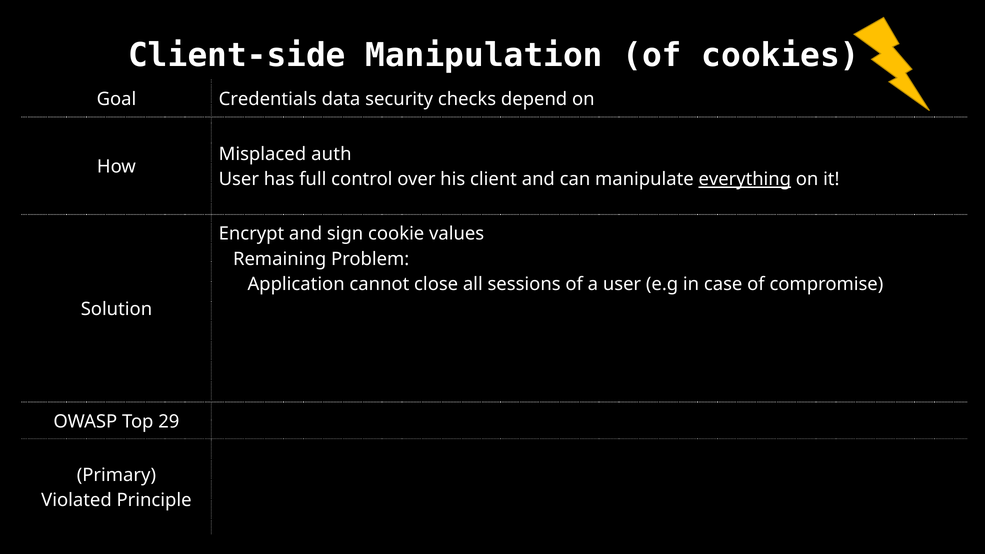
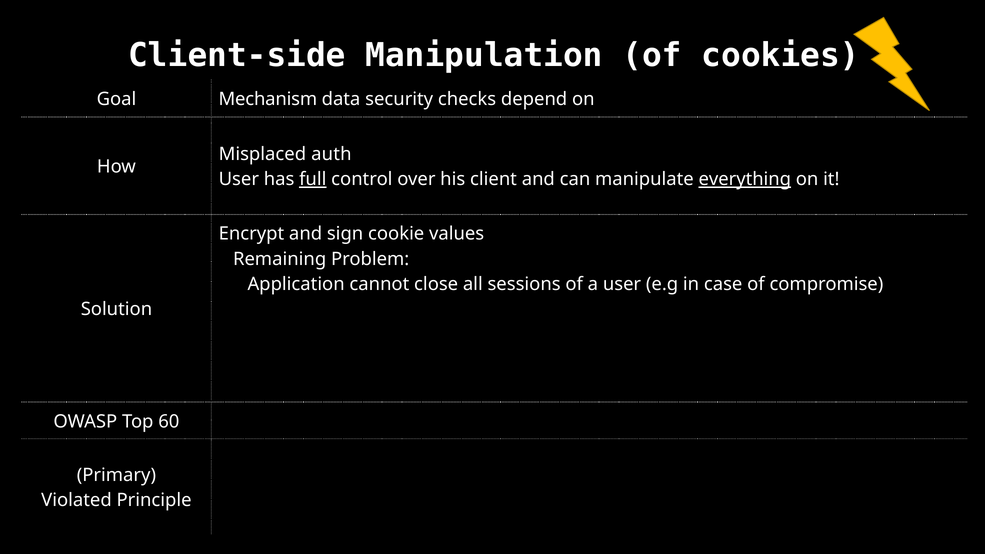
Credentials: Credentials -> Mechanism
full underline: none -> present
29: 29 -> 60
